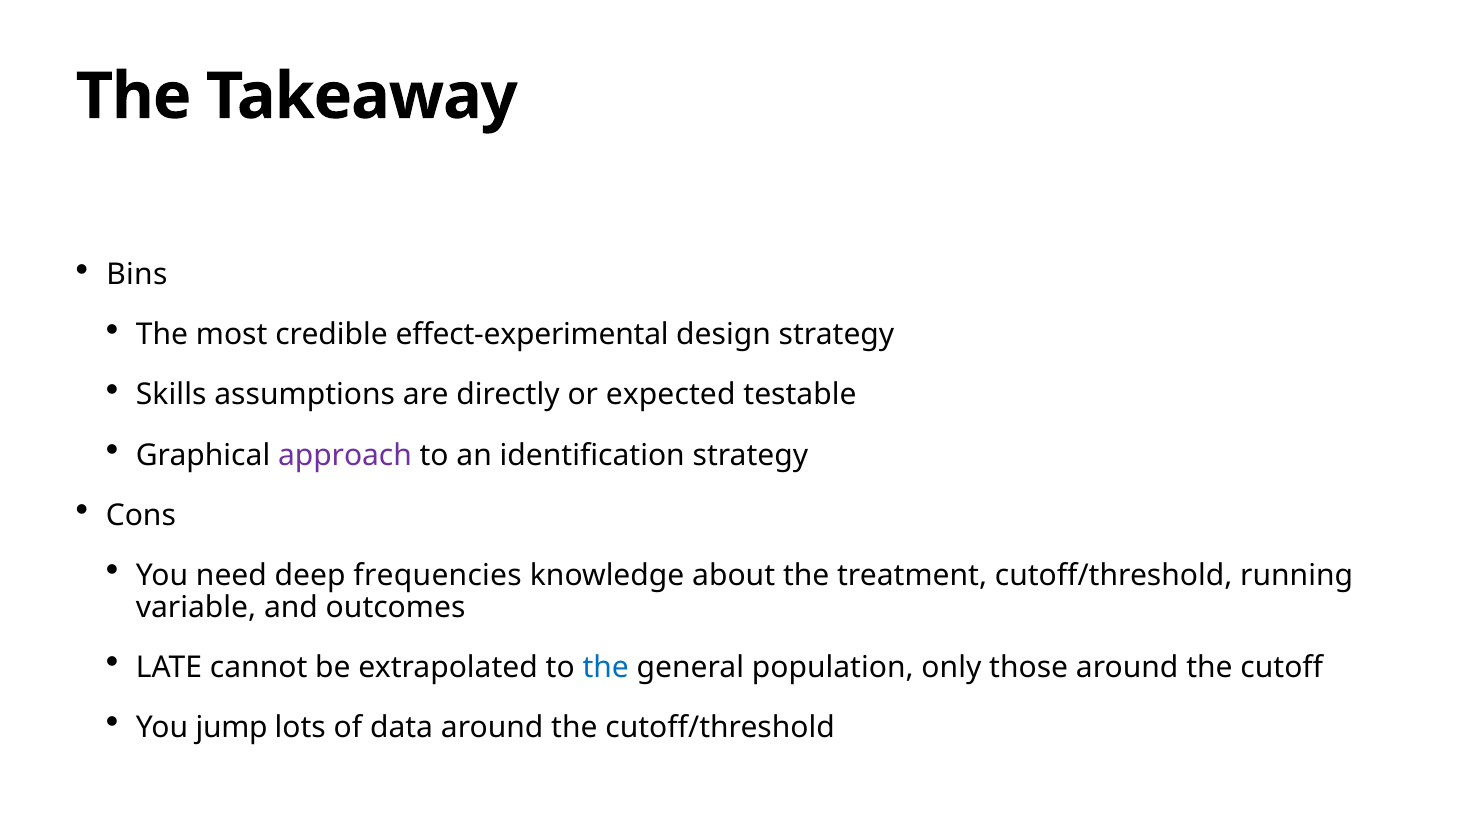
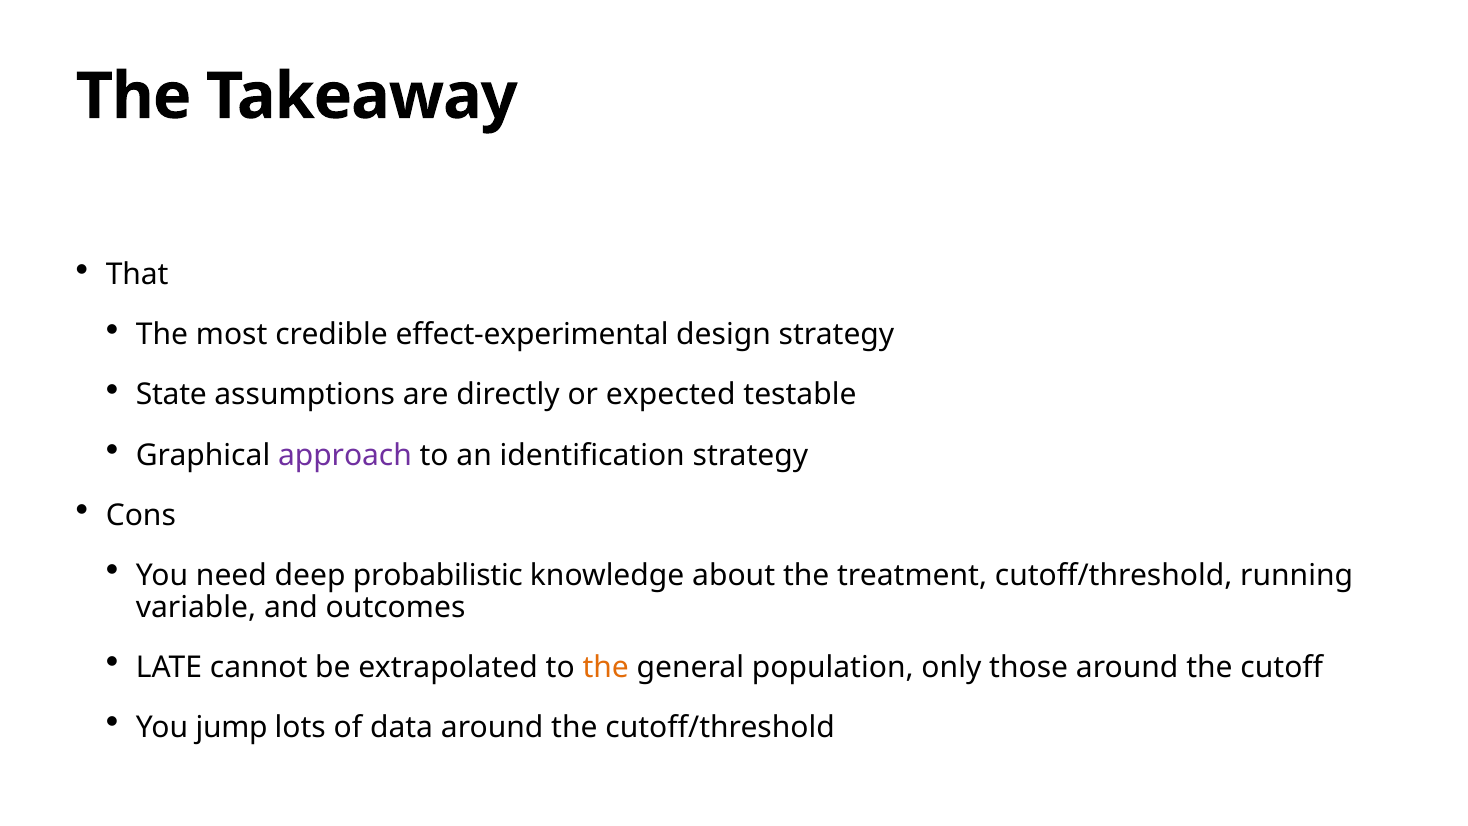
Bins: Bins -> That
Skills: Skills -> State
frequencies: frequencies -> probabilistic
the at (606, 667) colour: blue -> orange
